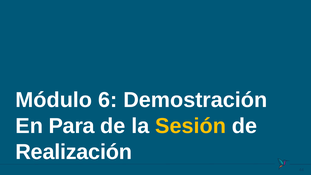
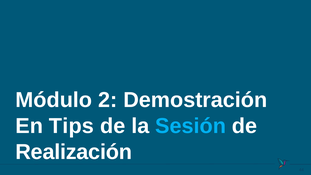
6: 6 -> 2
Para: Para -> Tips
Sesión colour: yellow -> light blue
